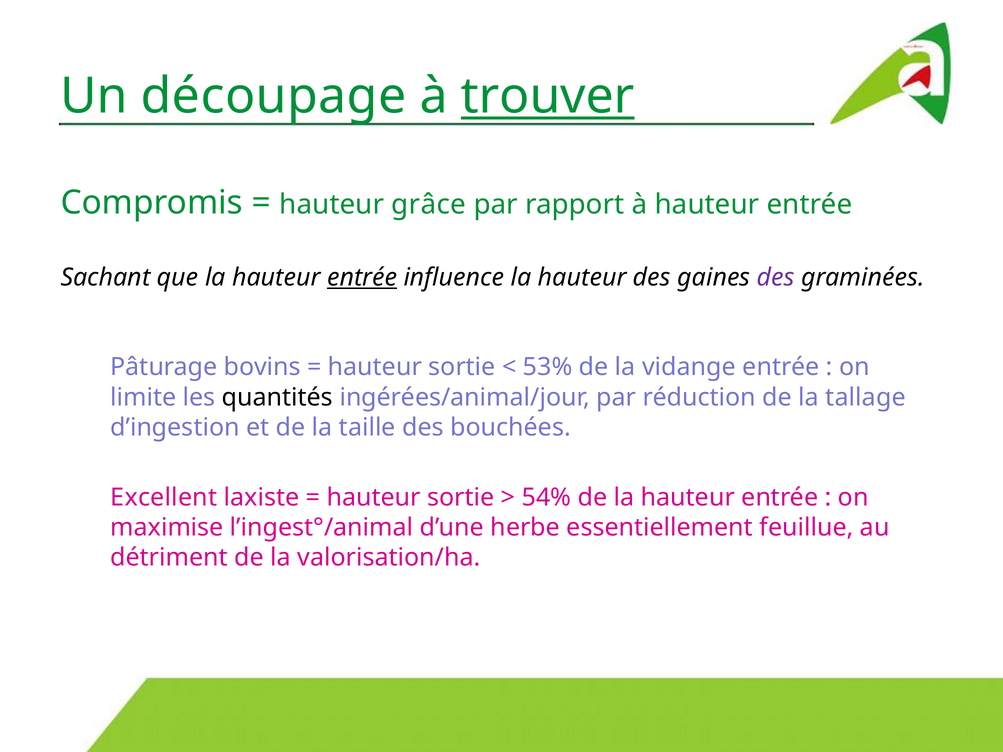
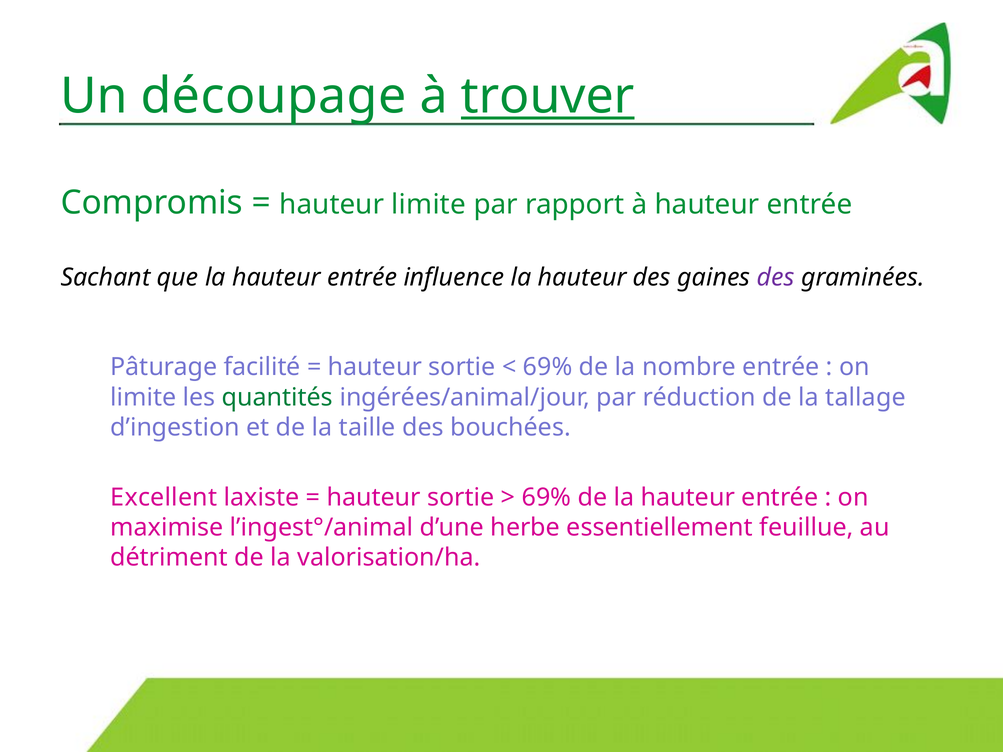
hauteur grâce: grâce -> limite
entrée at (362, 278) underline: present -> none
bovins: bovins -> facilité
53% at (548, 367): 53% -> 69%
vidange: vidange -> nombre
quantités colour: black -> green
54% at (547, 498): 54% -> 69%
